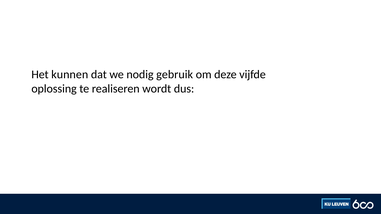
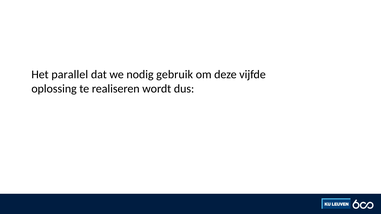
kunnen: kunnen -> parallel
